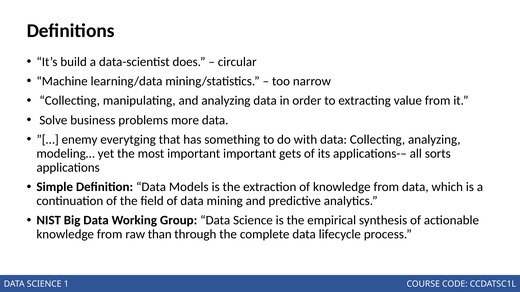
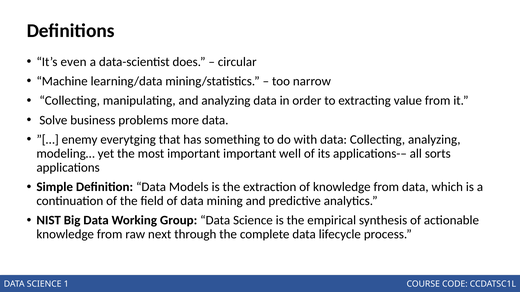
build: build -> even
gets: gets -> well
than: than -> next
